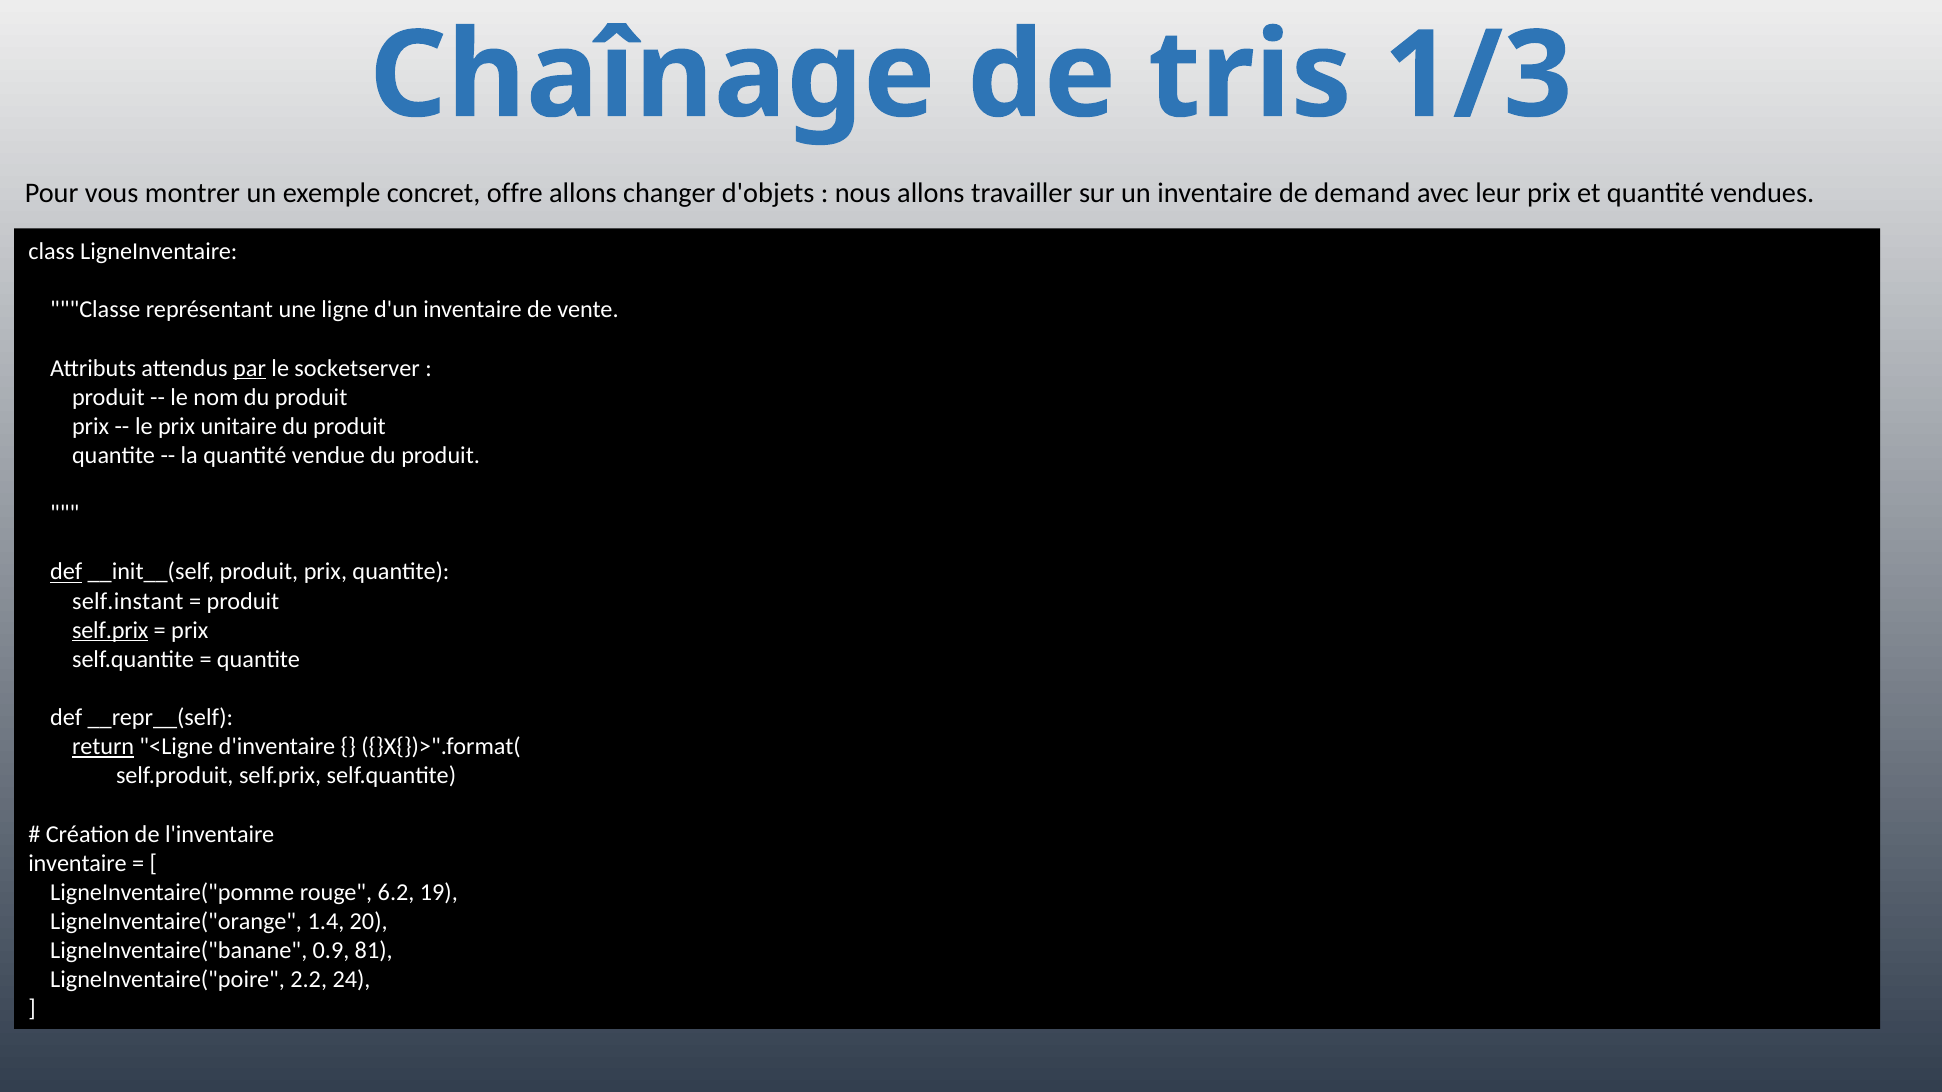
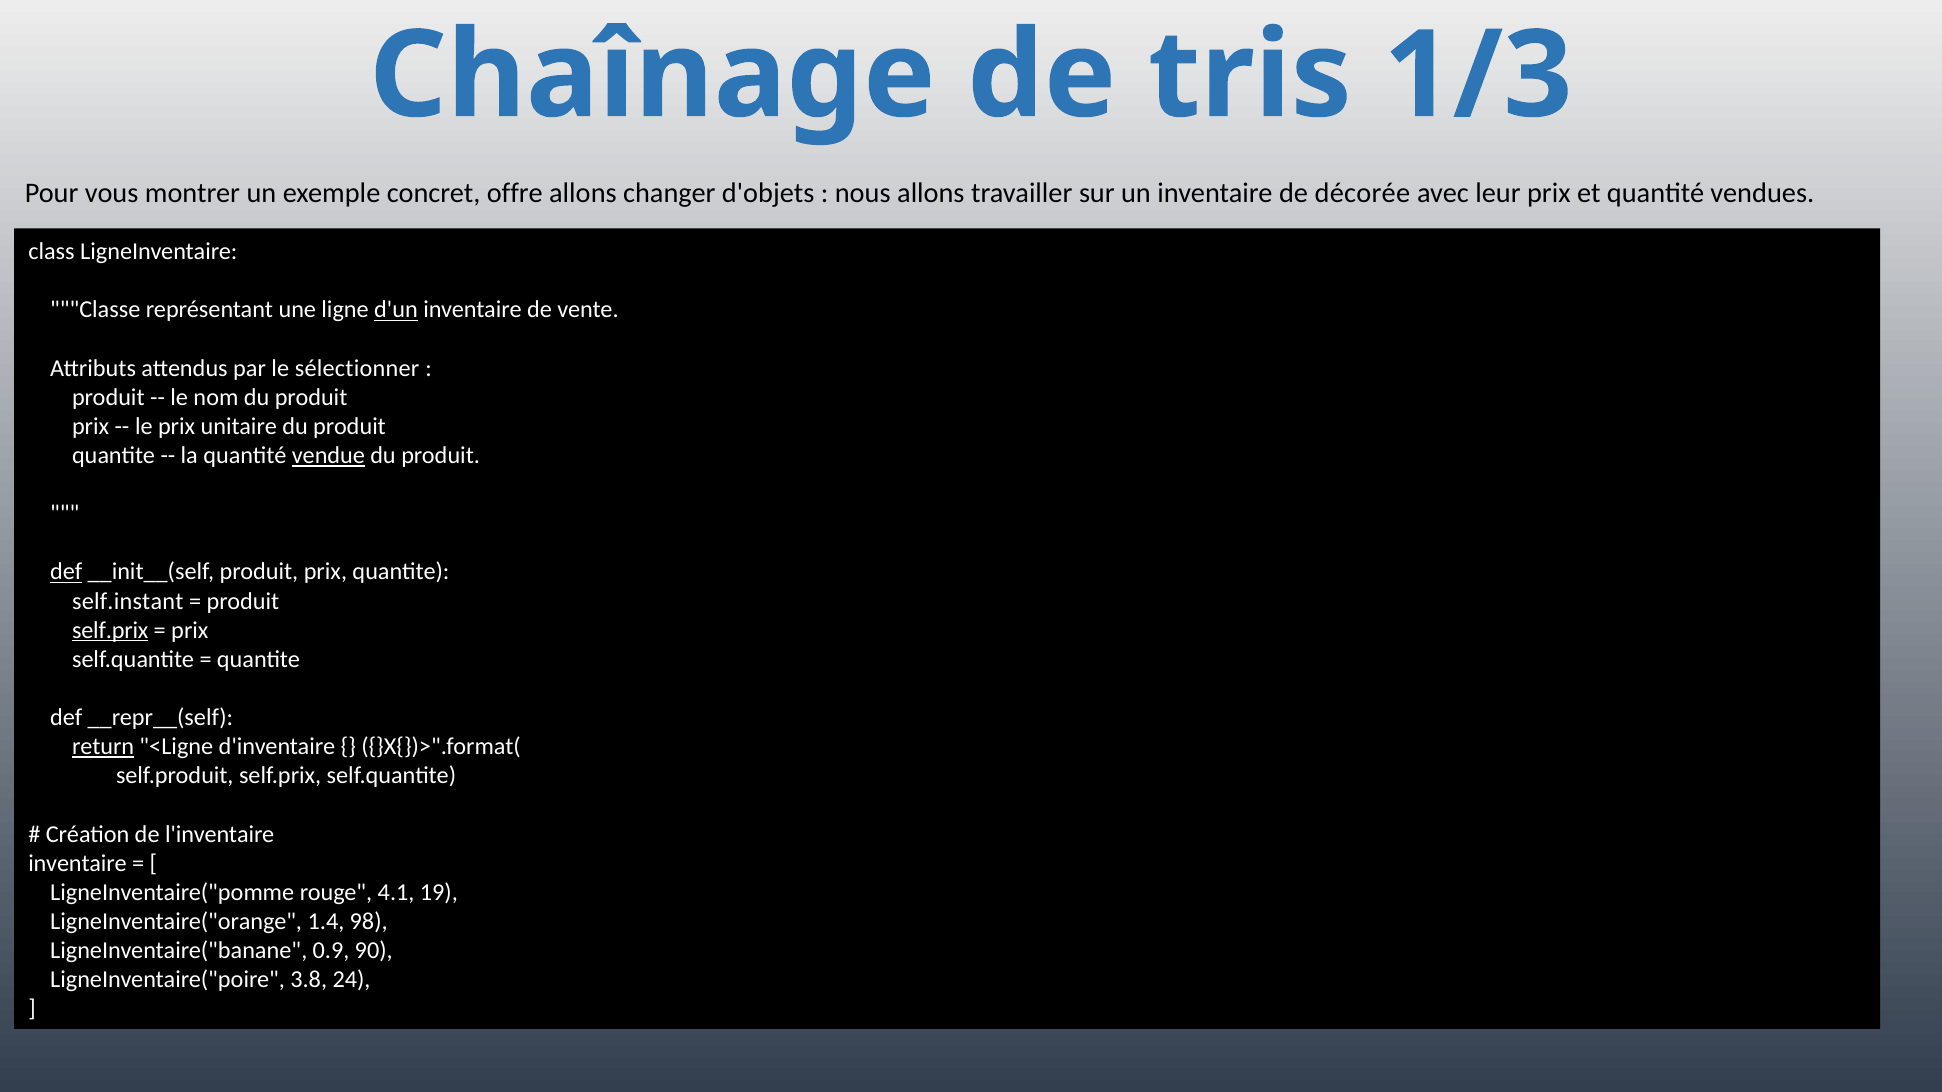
demand: demand -> décorée
d'un underline: none -> present
par underline: present -> none
socketserver: socketserver -> sélectionner
vendue underline: none -> present
6.2: 6.2 -> 4.1
20: 20 -> 98
81: 81 -> 90
2.2: 2.2 -> 3.8
